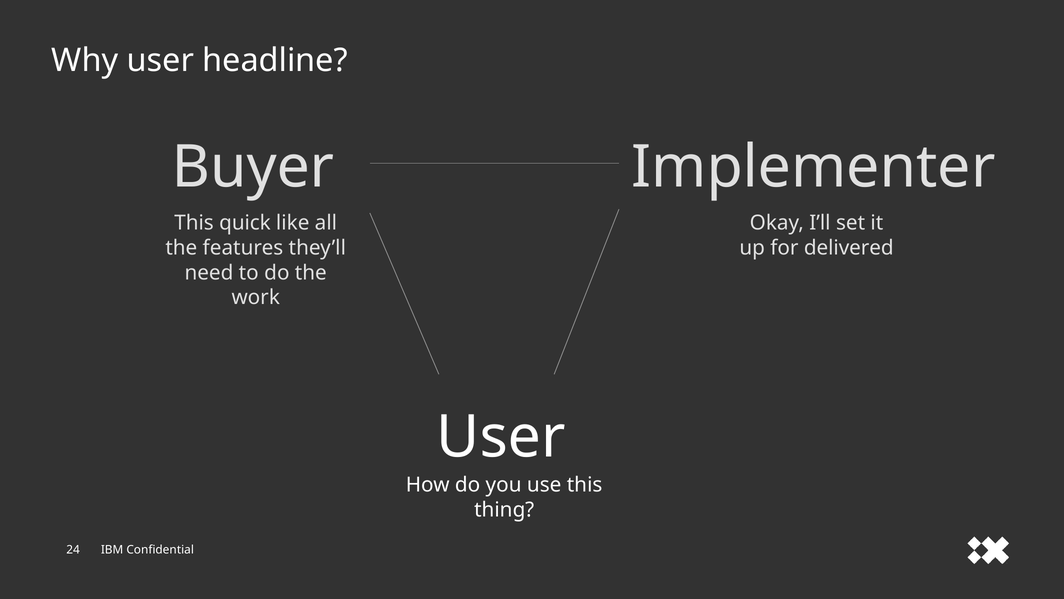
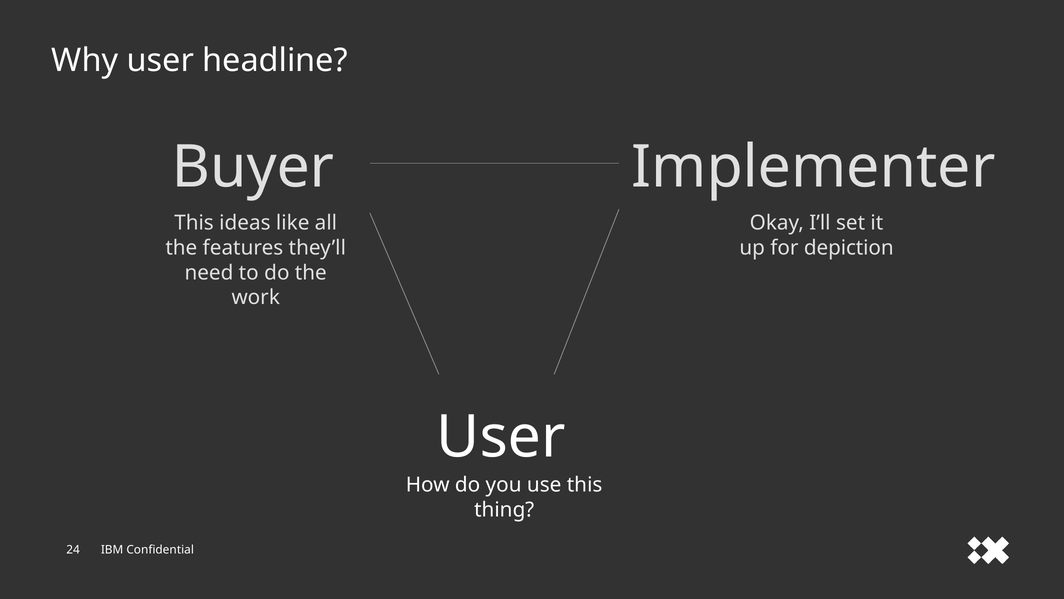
quick: quick -> ideas
delivered: delivered -> depiction
